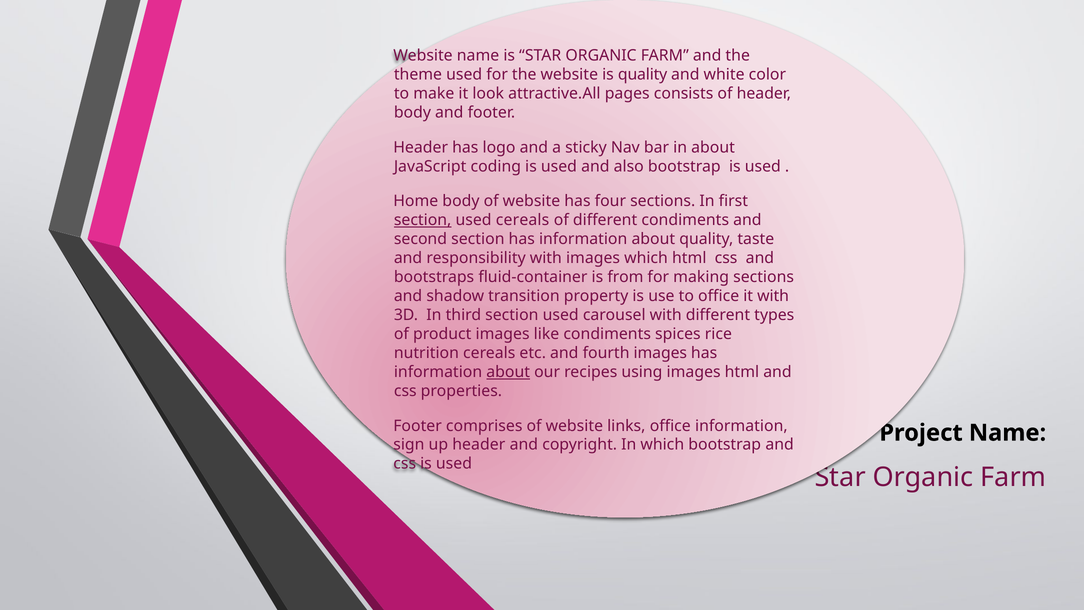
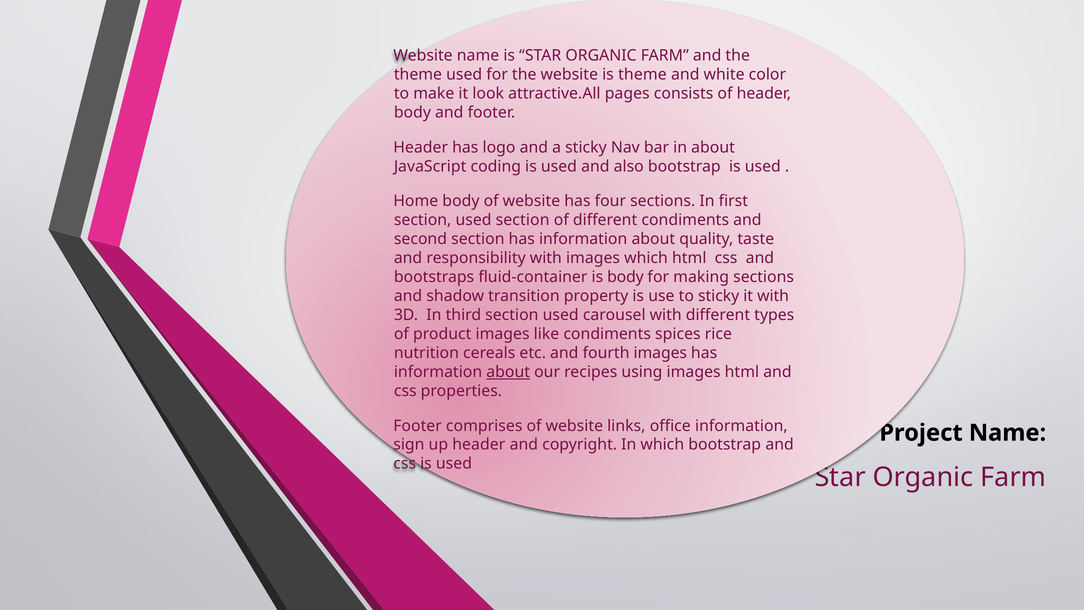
is quality: quality -> theme
section at (423, 220) underline: present -> none
used cereals: cereals -> section
is from: from -> body
to office: office -> sticky
